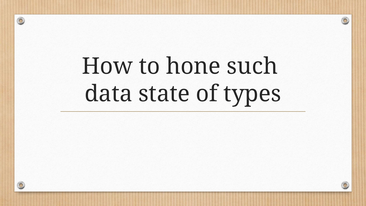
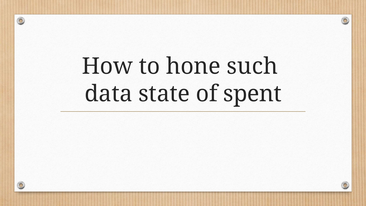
types: types -> spent
